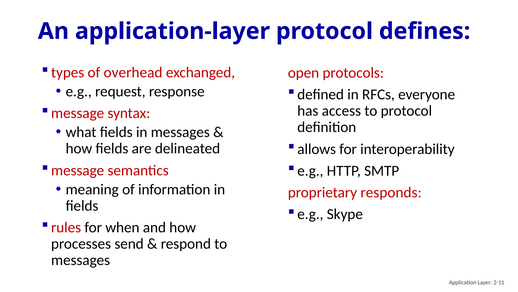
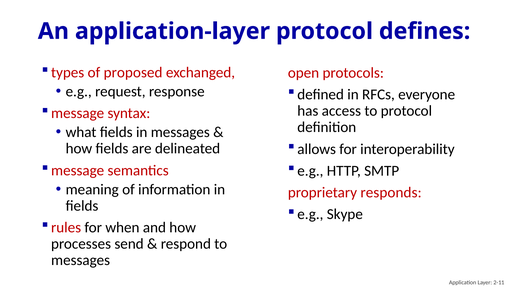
overhead: overhead -> proposed
